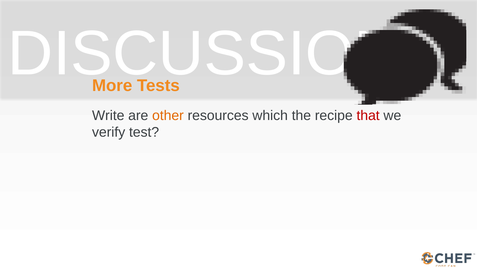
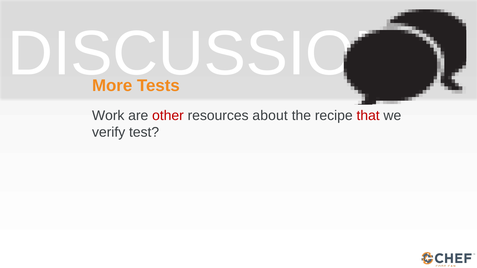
Write: Write -> Work
other colour: orange -> red
which: which -> about
